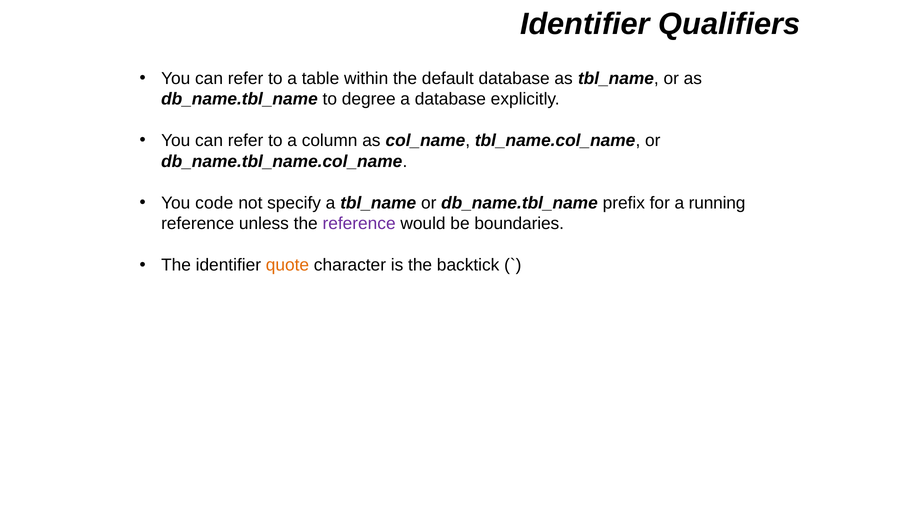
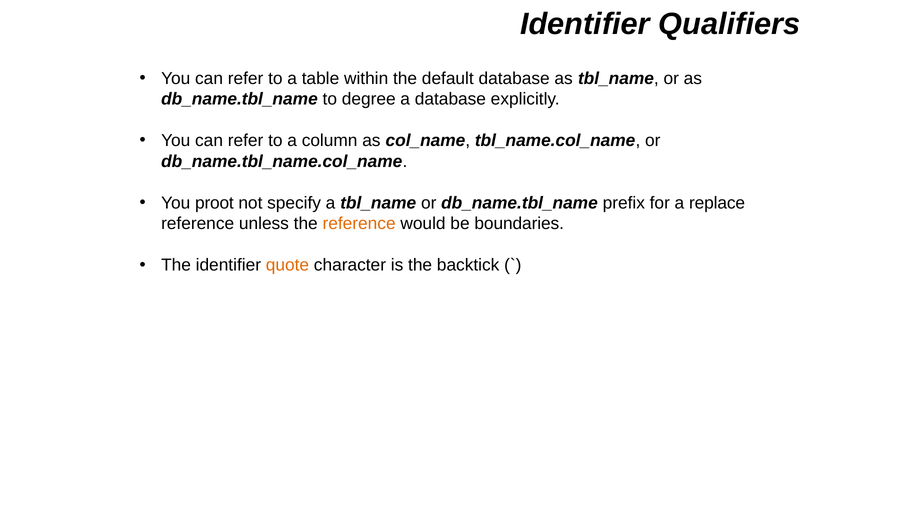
code: code -> proot
running: running -> replace
reference at (359, 224) colour: purple -> orange
